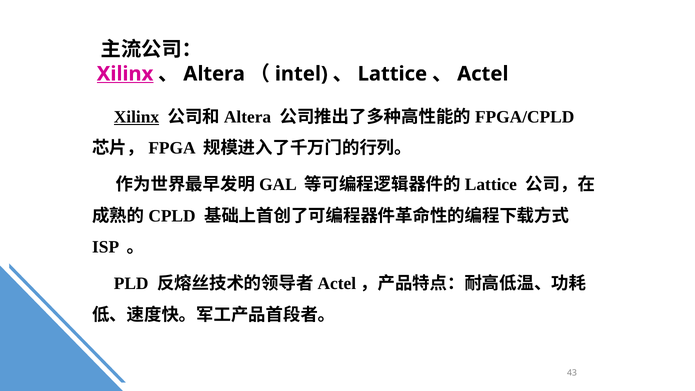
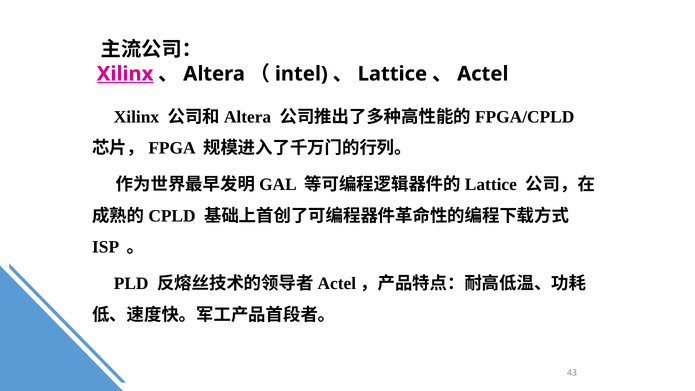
Xilinx at (136, 117) underline: present -> none
